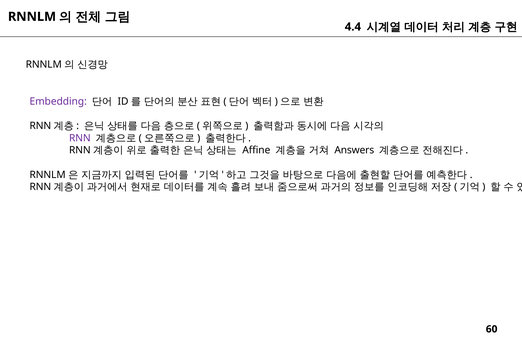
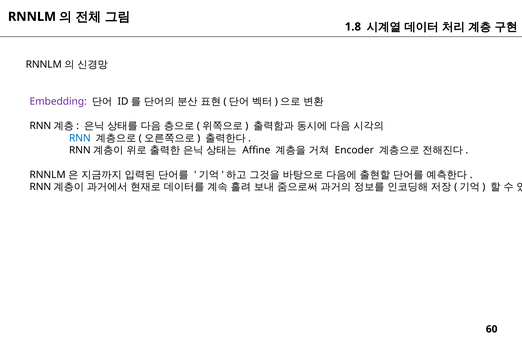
4.4: 4.4 -> 1.8
RNN colour: purple -> blue
Answers: Answers -> Encoder
